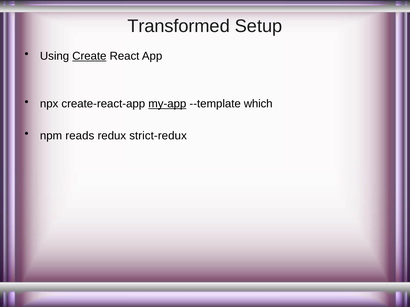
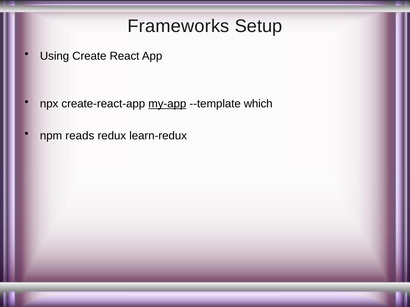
Transformed: Transformed -> Frameworks
Create underline: present -> none
strict-redux: strict-redux -> learn-redux
